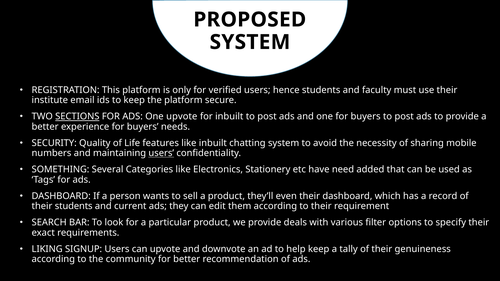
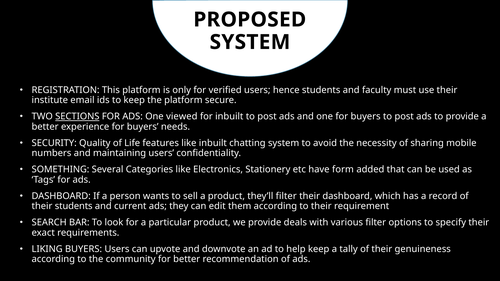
One upvote: upvote -> viewed
users at (161, 153) underline: present -> none
need: need -> form
they’ll even: even -> filter
LIKING SIGNUP: SIGNUP -> BUYERS
